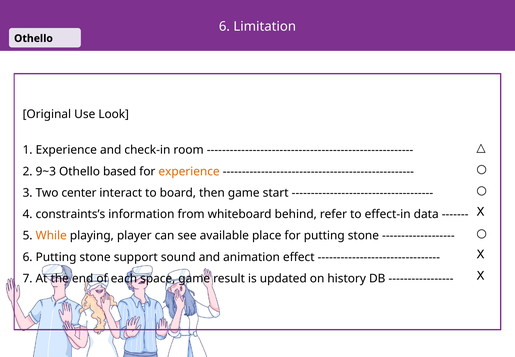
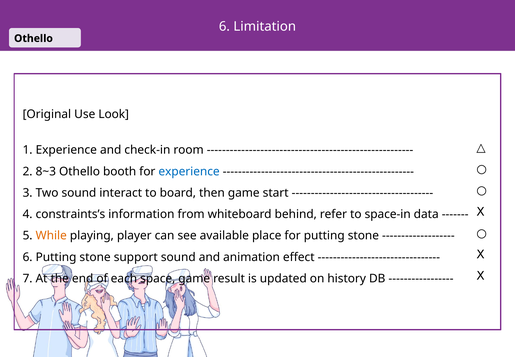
9~3: 9~3 -> 8~3
based: based -> booth
experience at (189, 171) colour: orange -> blue
Two center: center -> sound
effect-in: effect-in -> space-in
